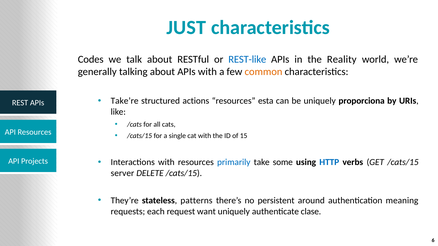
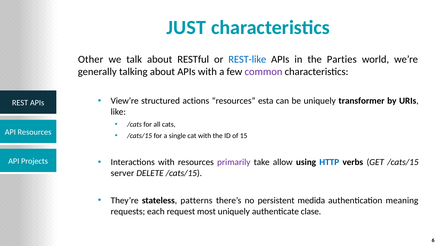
Codes: Codes -> Other
Reality: Reality -> Parties
common colour: orange -> purple
Take’re: Take’re -> View’re
proporciona: proporciona -> transformer
primarily colour: blue -> purple
some: some -> allow
around: around -> medida
want: want -> most
